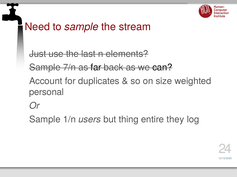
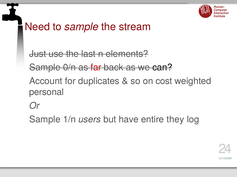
7/n: 7/n -> 0/n
far colour: black -> red
size: size -> cost
thing: thing -> have
